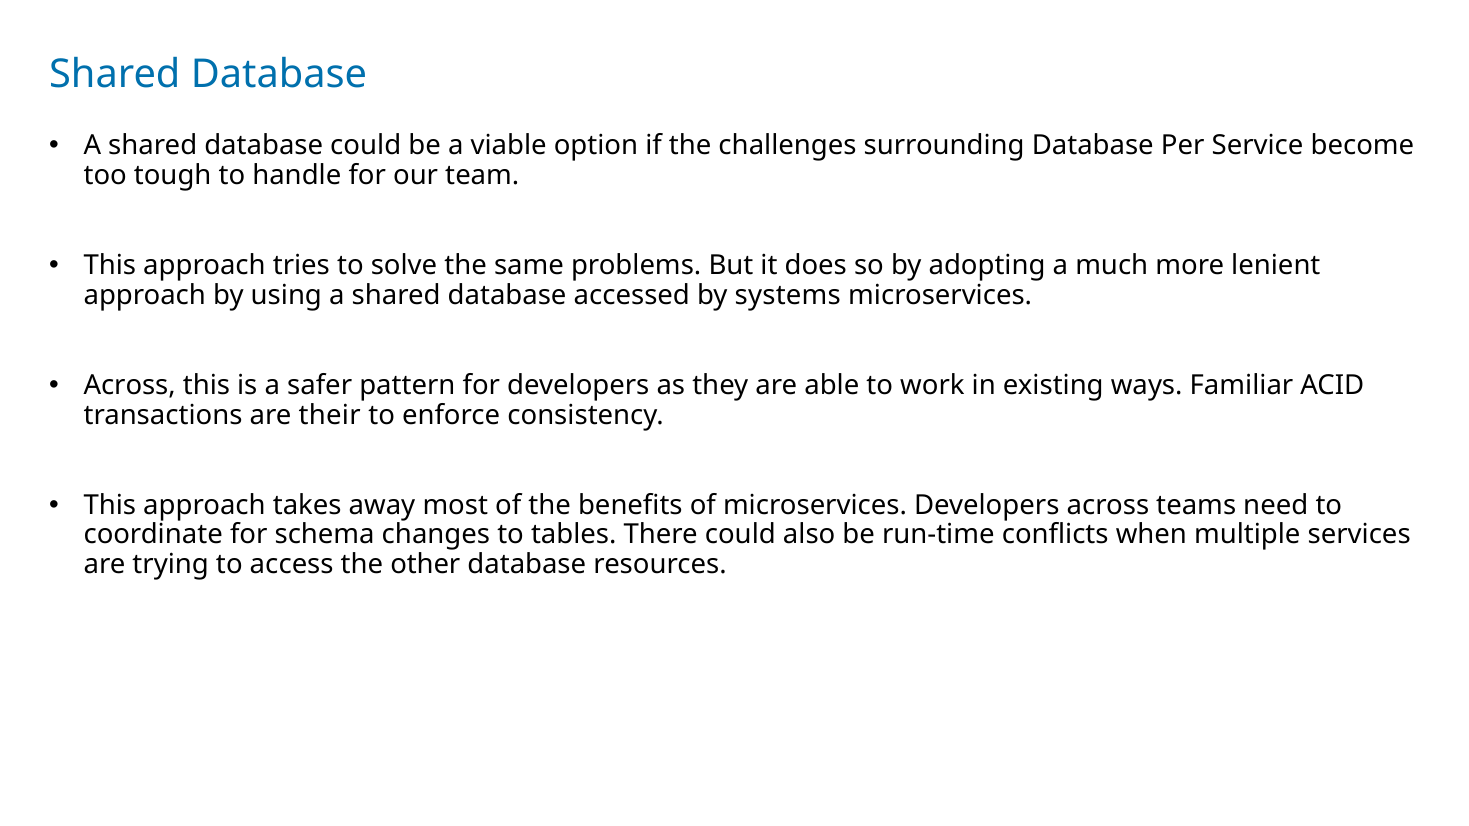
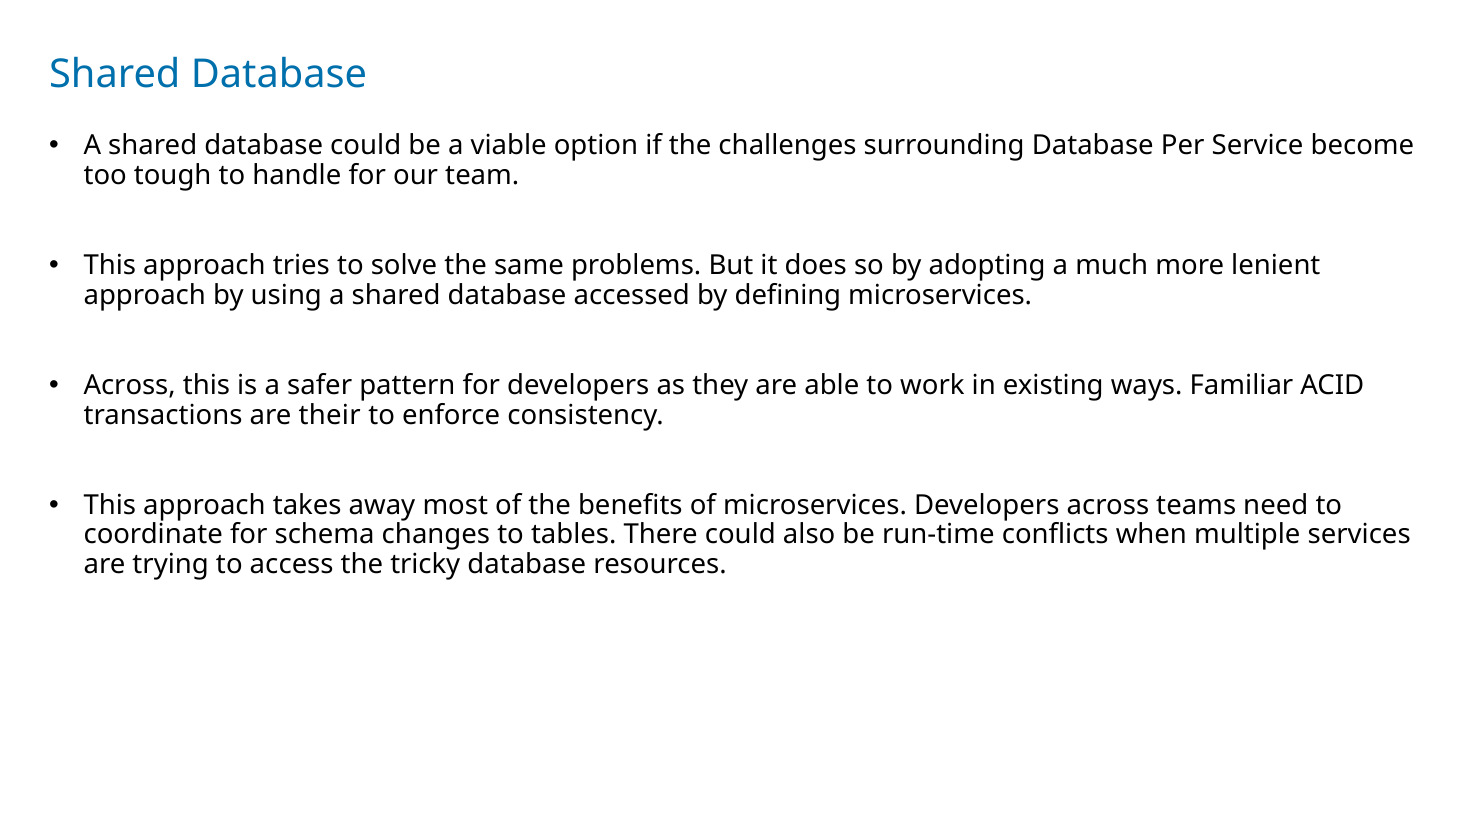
systems: systems -> defining
other: other -> tricky
